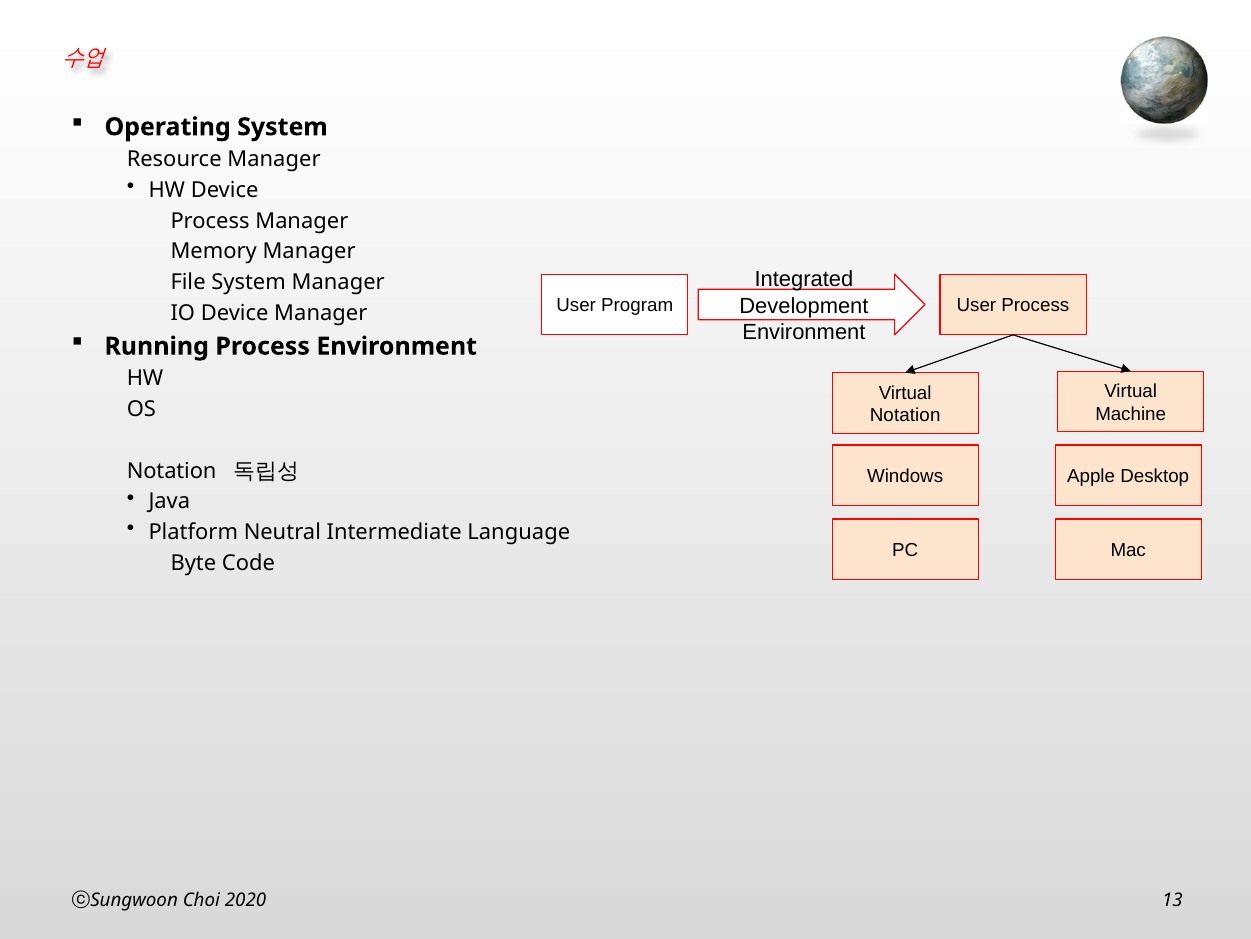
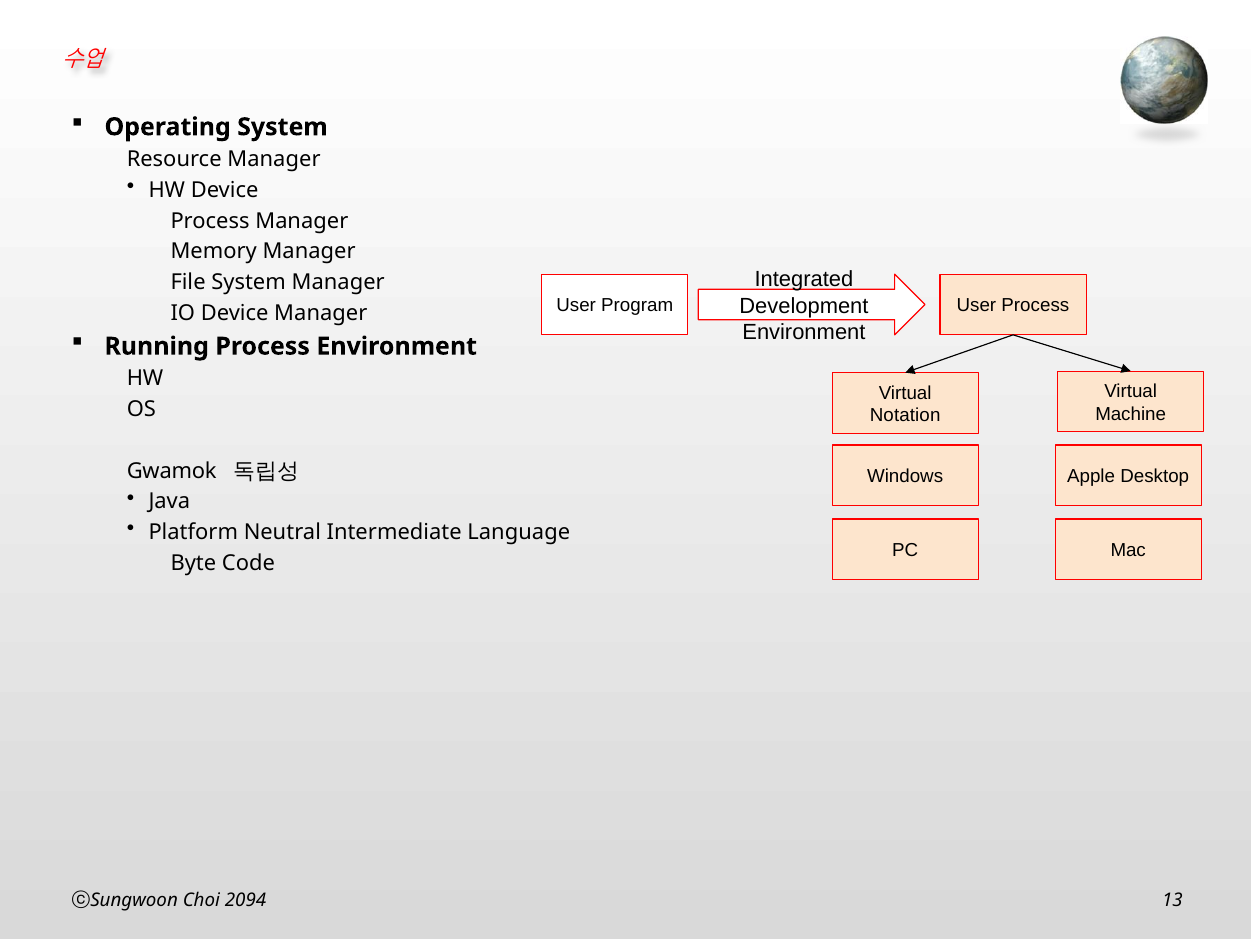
Notation at (172, 471): Notation -> Gwamok
2020: 2020 -> 2094
